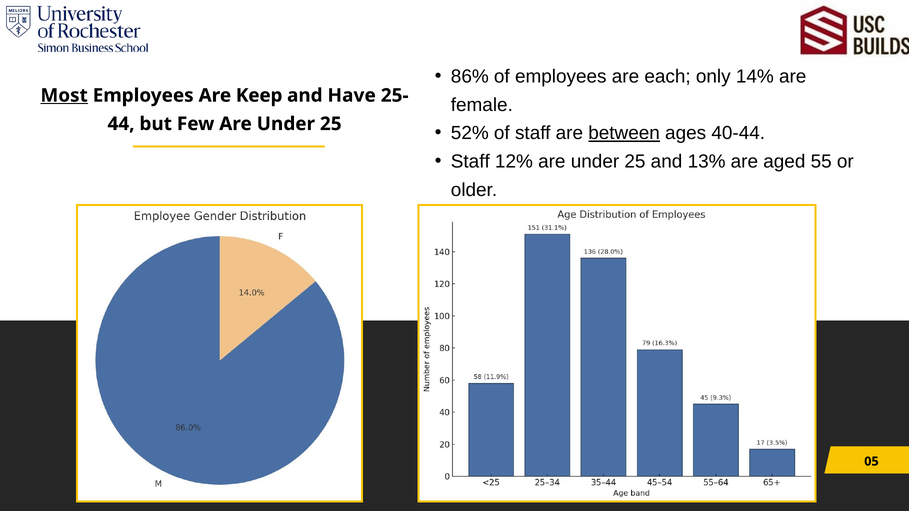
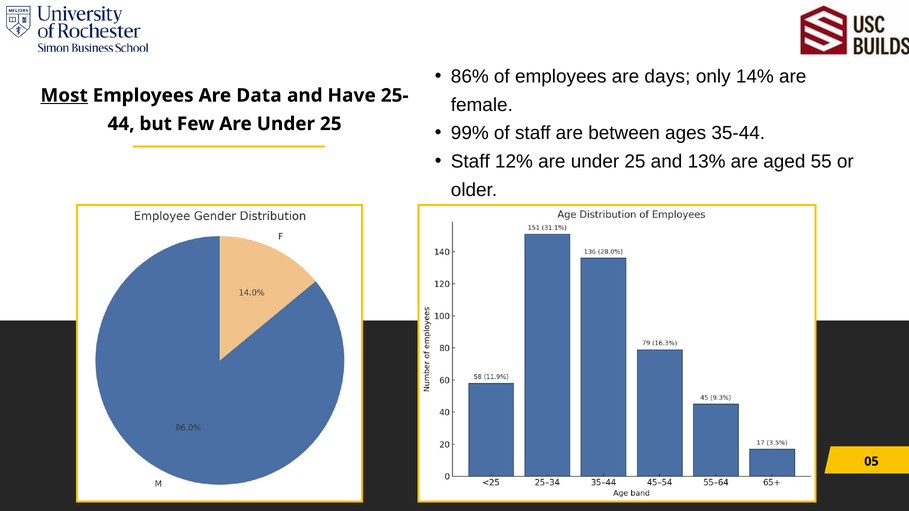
each: each -> days
Keep: Keep -> Data
52%: 52% -> 99%
between underline: present -> none
40-44: 40-44 -> 35-44
